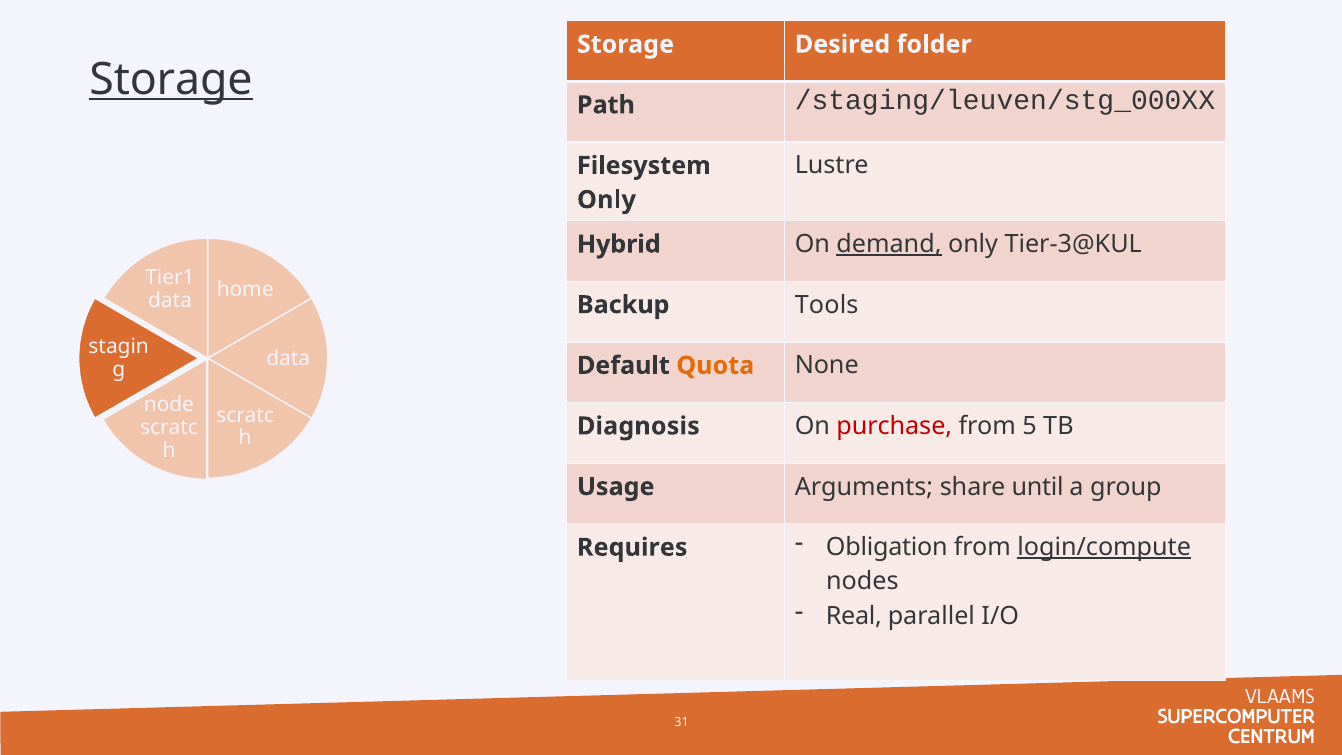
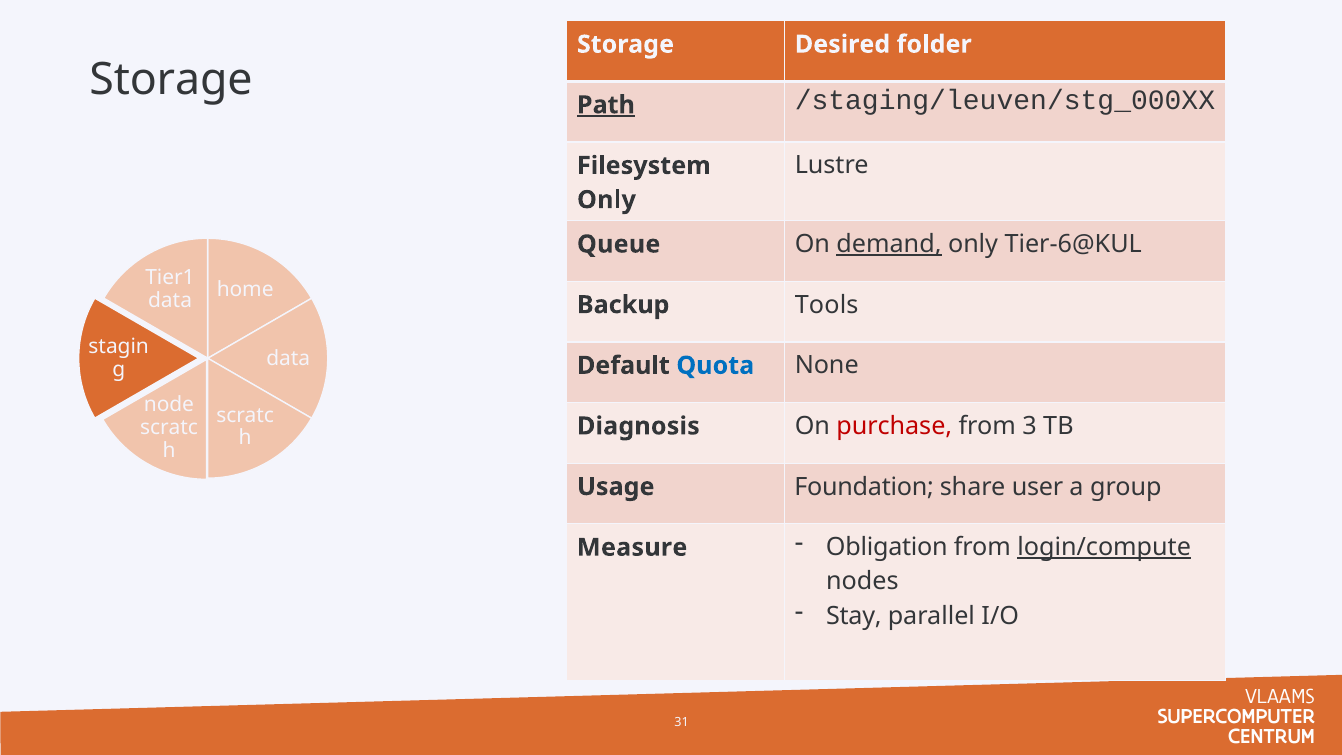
Storage at (171, 80) underline: present -> none
Path underline: none -> present
Hybrid: Hybrid -> Queue
Tier-3@KUL: Tier-3@KUL -> Tier-6@KUL
Quota colour: orange -> blue
5: 5 -> 3
Arguments: Arguments -> Foundation
until: until -> user
Requires: Requires -> Measure
Real: Real -> Stay
